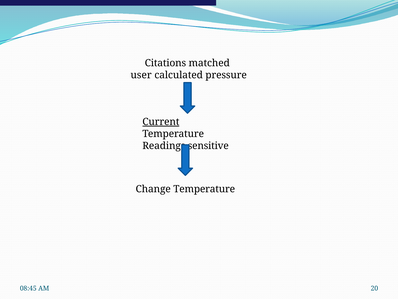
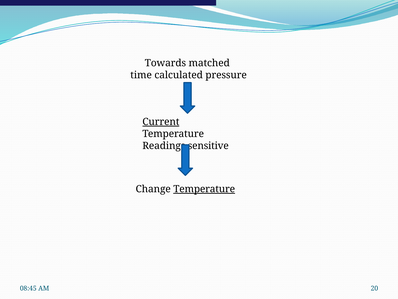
Citations: Citations -> Towards
user: user -> time
Temperature at (204, 189) underline: none -> present
